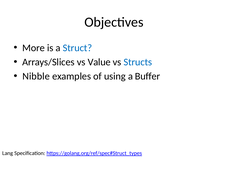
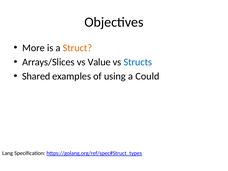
Struct colour: blue -> orange
Nibble: Nibble -> Shared
Buffer: Buffer -> Could
